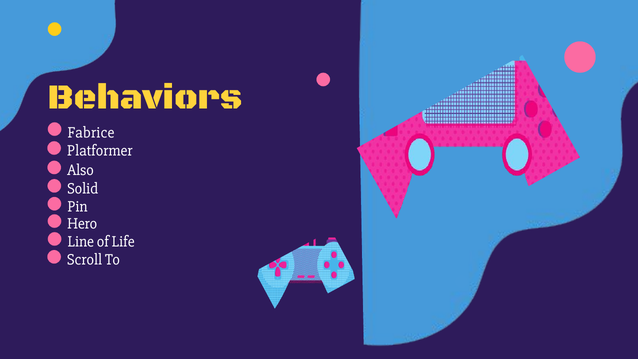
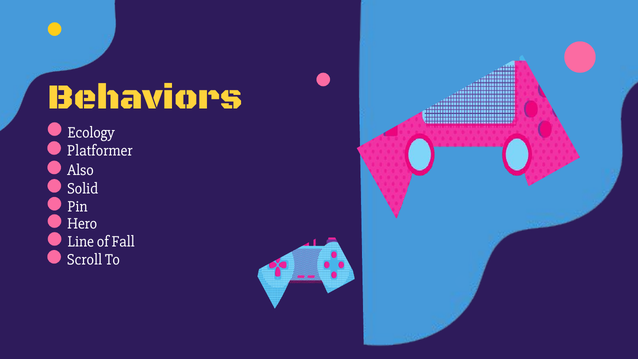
Fabrice: Fabrice -> Ecology
Life: Life -> Fall
